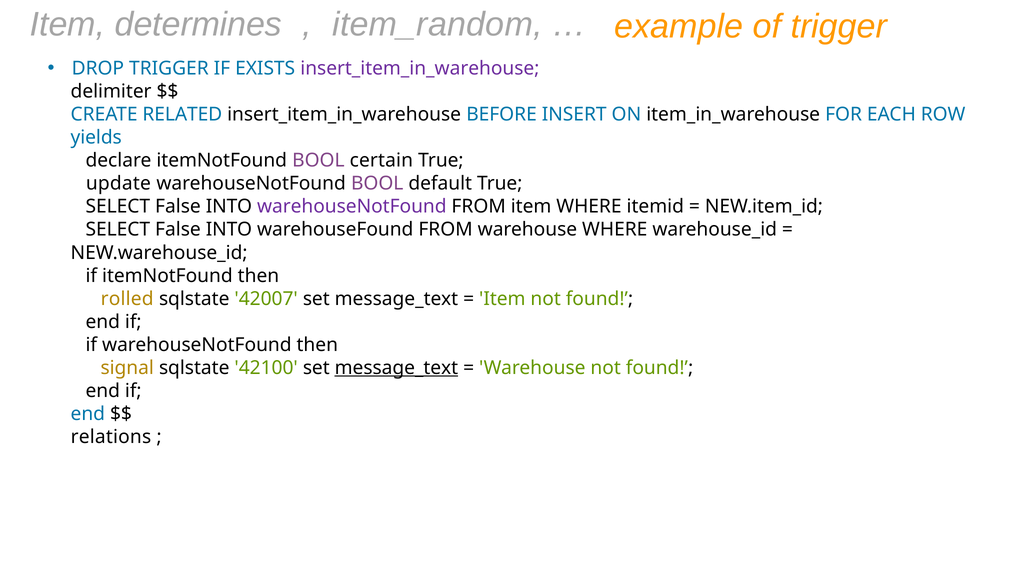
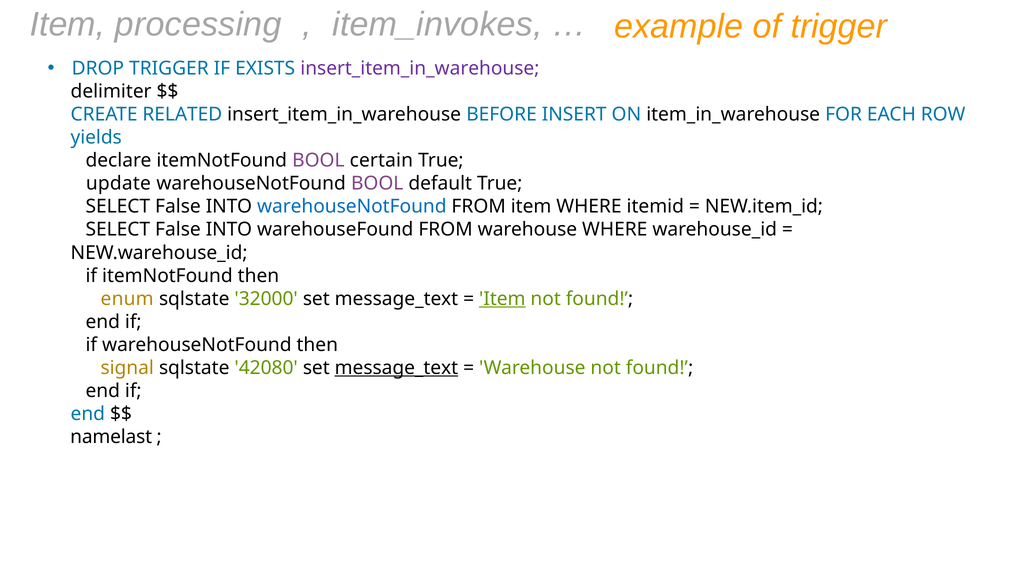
determines: determines -> processing
item_random: item_random -> item_invokes
warehouseNotFound at (352, 206) colour: purple -> blue
rolled: rolled -> enum
42007: 42007 -> 32000
Item at (502, 298) underline: none -> present
42100: 42100 -> 42080
relations: relations -> namelast
